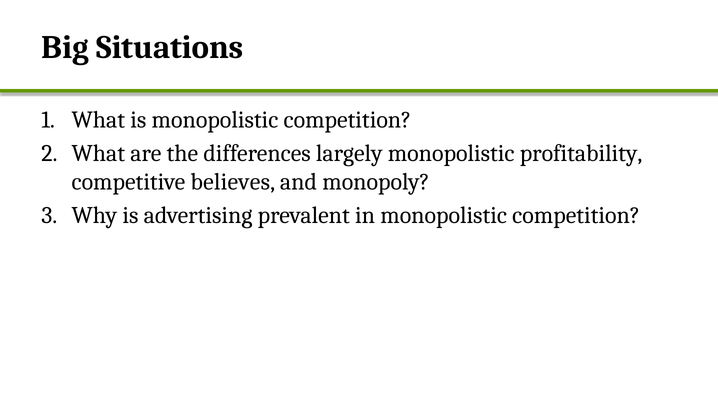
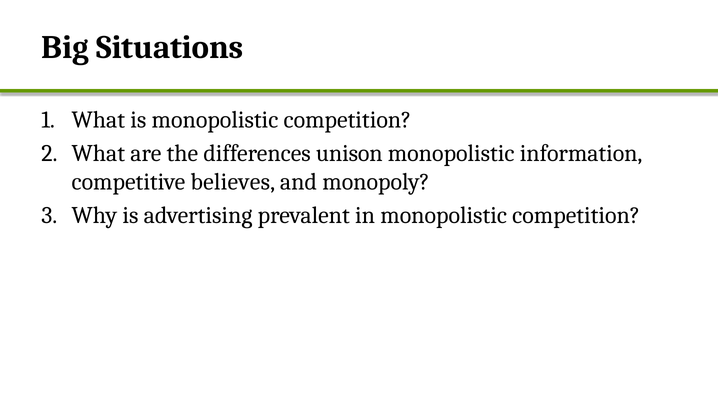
largely: largely -> unison
profitability: profitability -> information
